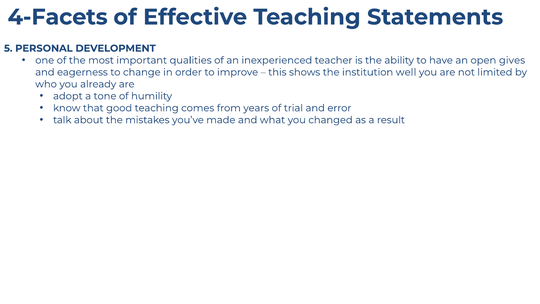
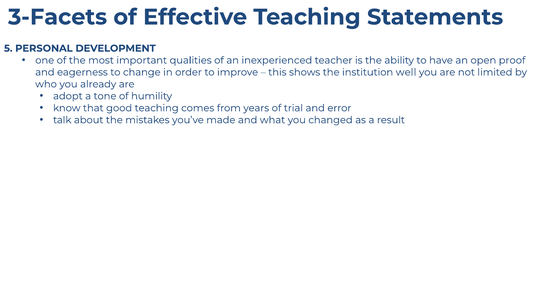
4-Facets: 4-Facets -> 3-Facets
gives: gives -> proof
